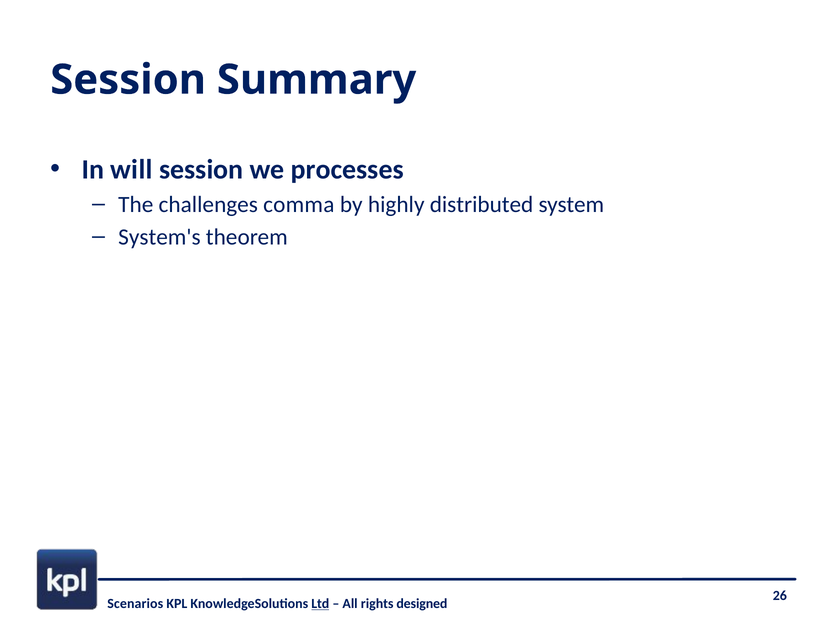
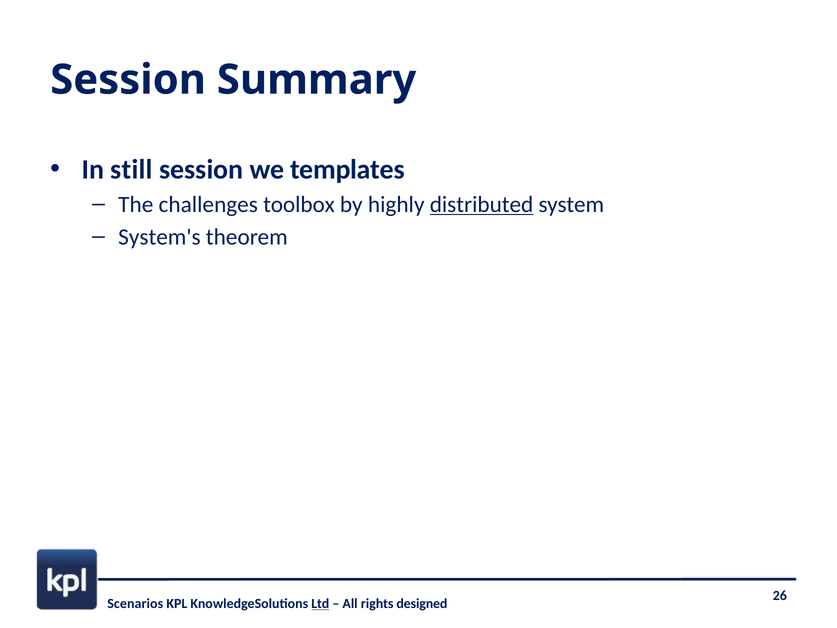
will: will -> still
processes: processes -> templates
comma: comma -> toolbox
distributed underline: none -> present
